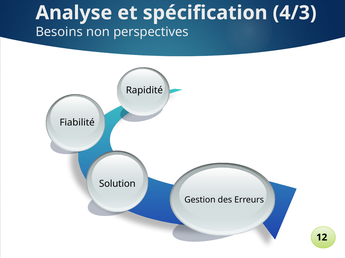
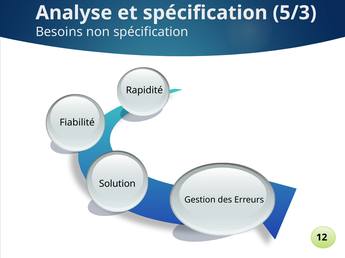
4/3: 4/3 -> 5/3
non perspectives: perspectives -> spécification
